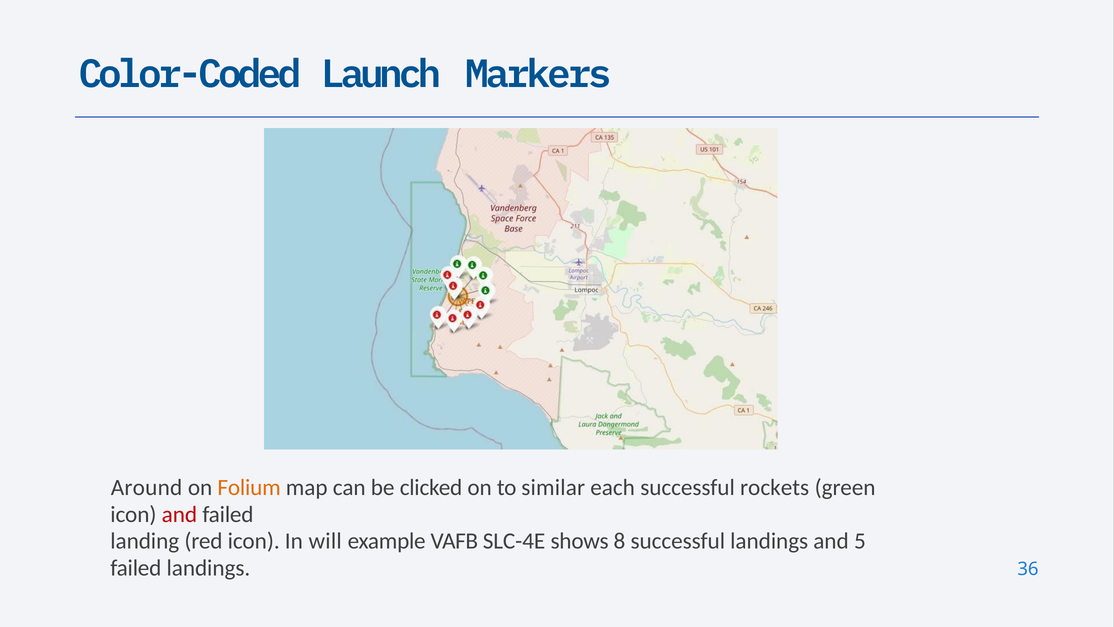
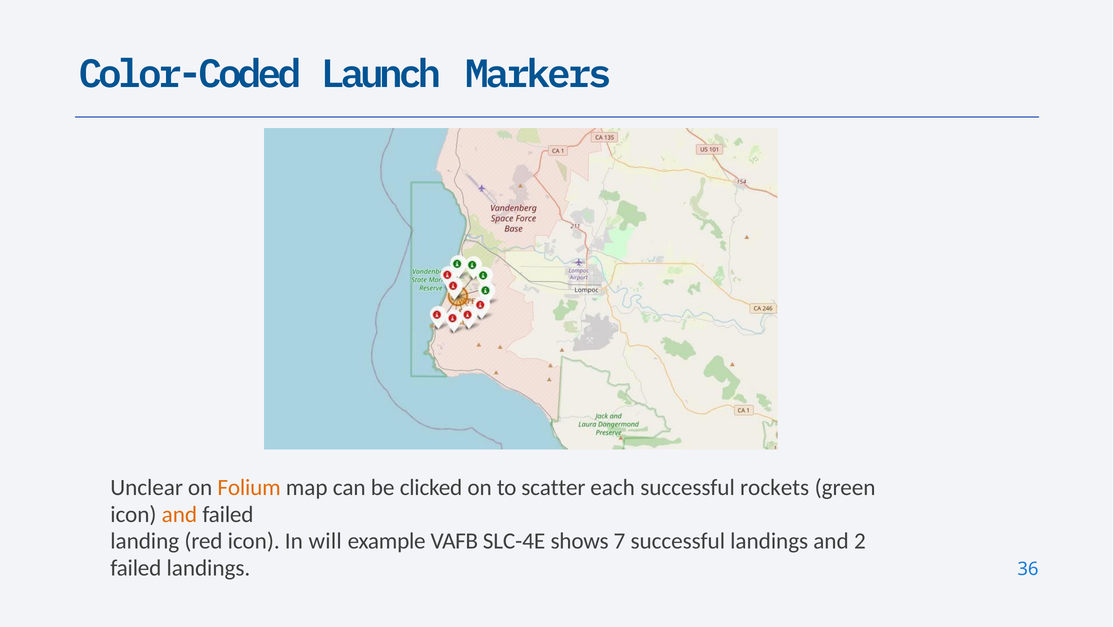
Around: Around -> Unclear
similar: similar -> scatter
and at (179, 514) colour: red -> orange
8: 8 -> 7
5: 5 -> 2
